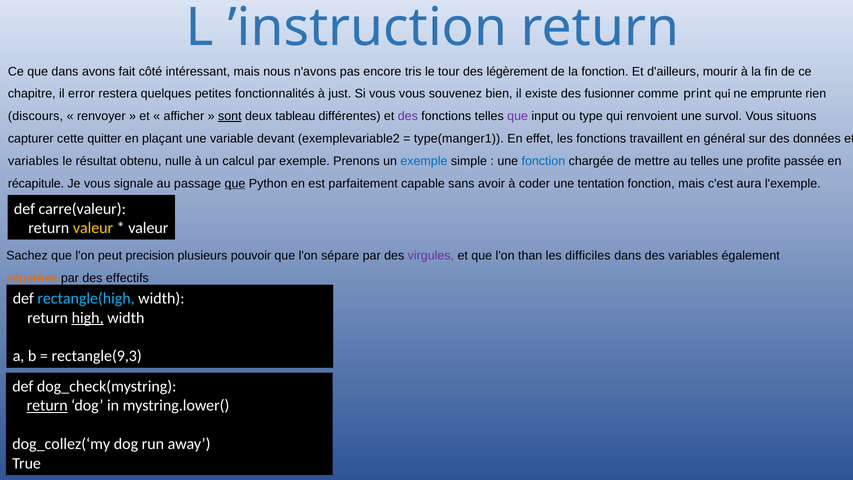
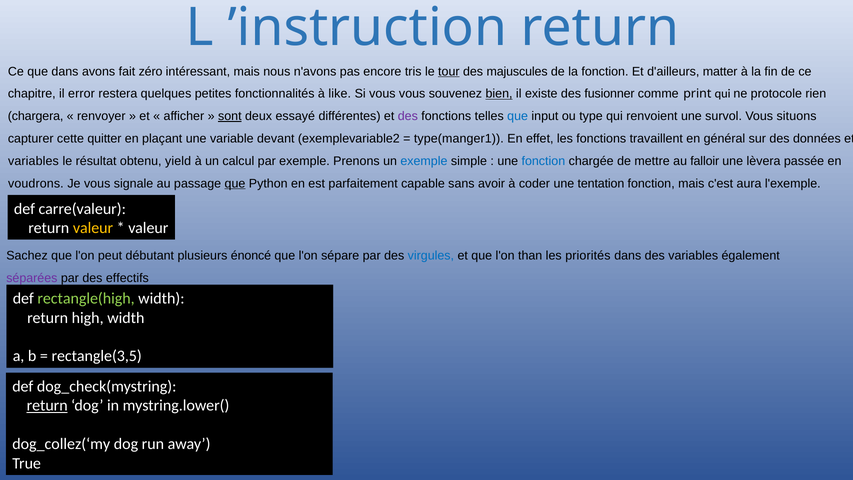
côté: côté -> zéro
tour underline: none -> present
légèrement: légèrement -> majuscules
mourir: mourir -> matter
just: just -> like
bien underline: none -> present
emprunte: emprunte -> protocole
discours: discours -> chargera
tableau: tableau -> essayé
que at (518, 116) colour: purple -> blue
nulle: nulle -> yield
au telles: telles -> falloir
profite: profite -> lèvera
récapitule: récapitule -> voudrons
precision: precision -> débutant
pouvoir: pouvoir -> énoncé
virgules colour: purple -> blue
difficiles: difficiles -> priorités
séparées colour: orange -> purple
rectangle(high colour: light blue -> light green
high underline: present -> none
rectangle(9,3: rectangle(9,3 -> rectangle(3,5
